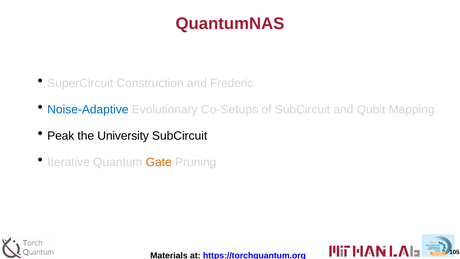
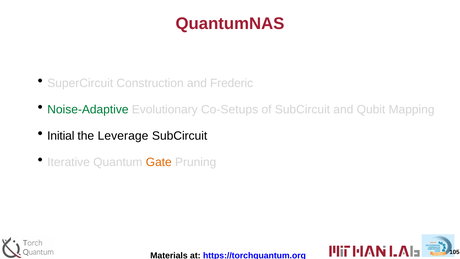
Noise-Adaptive colour: blue -> green
Peak: Peak -> Initial
University: University -> Leverage
